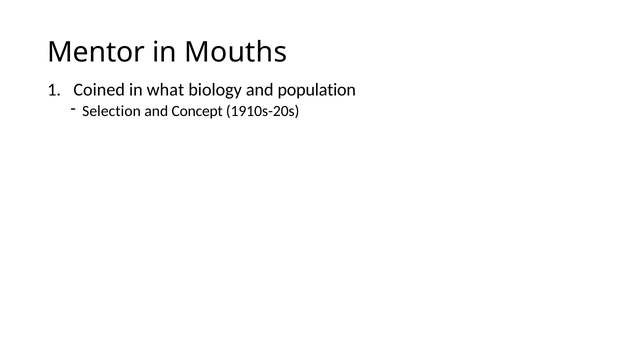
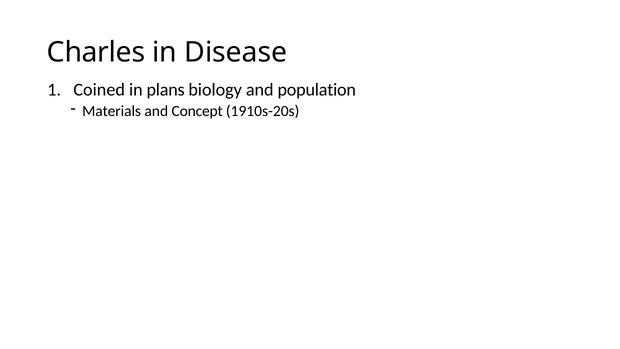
Mentor: Mentor -> Charles
Mouths: Mouths -> Disease
what: what -> plans
Selection: Selection -> Materials
